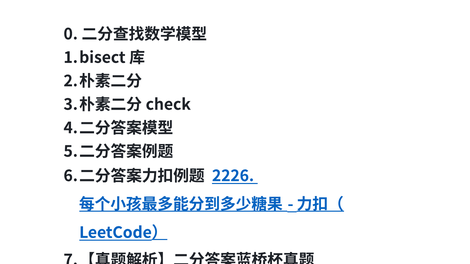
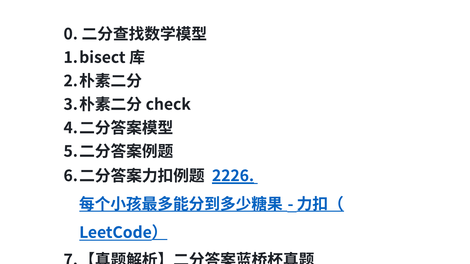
2226 underline: none -> present
